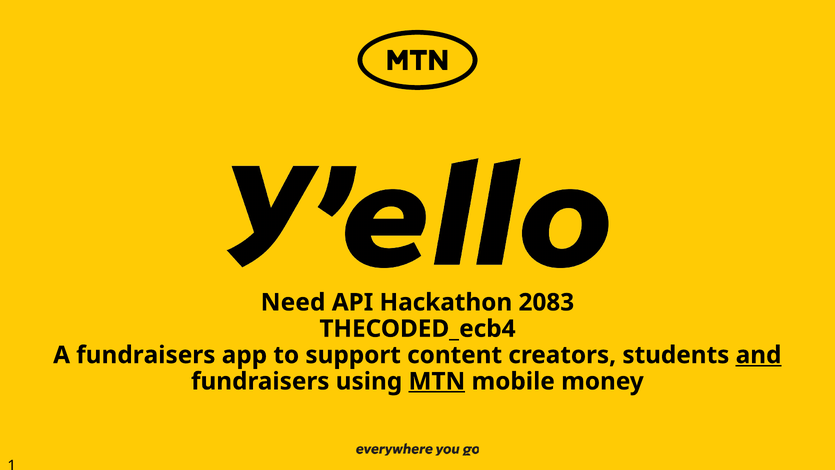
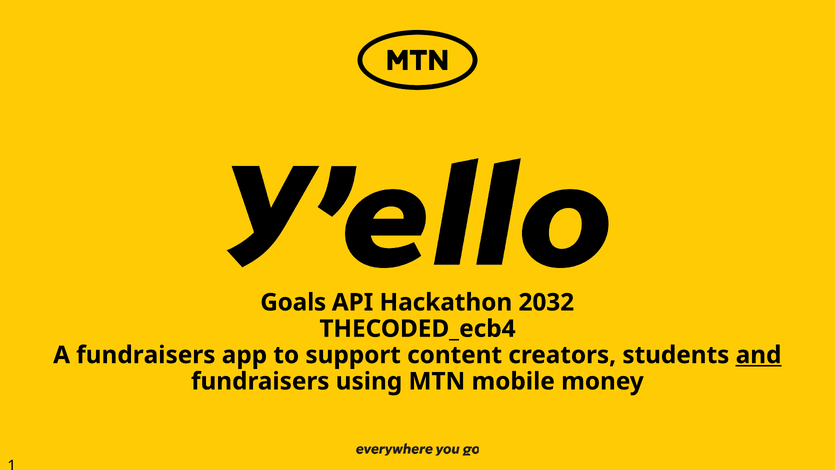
Need: Need -> Goals
2083: 2083 -> 2032
MTN underline: present -> none
